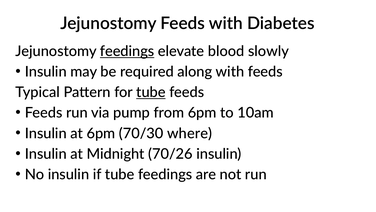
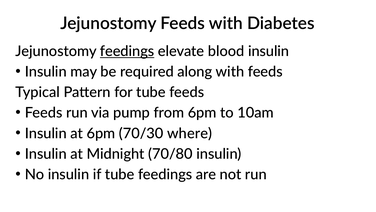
blood slowly: slowly -> insulin
tube at (151, 92) underline: present -> none
70/26: 70/26 -> 70/80
